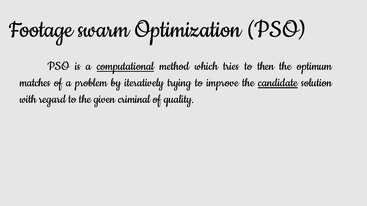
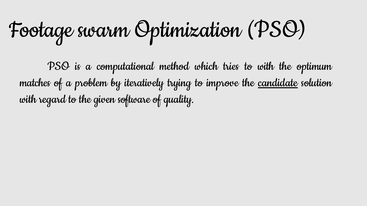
computational underline: present -> none
to then: then -> with
criminal: criminal -> software
